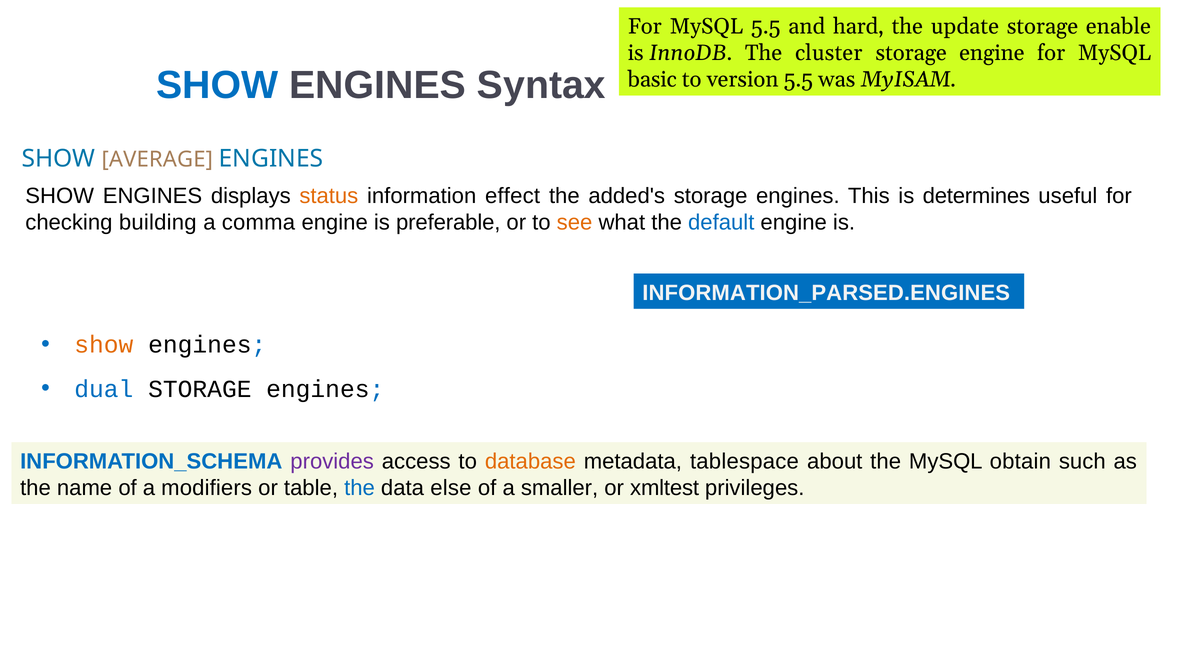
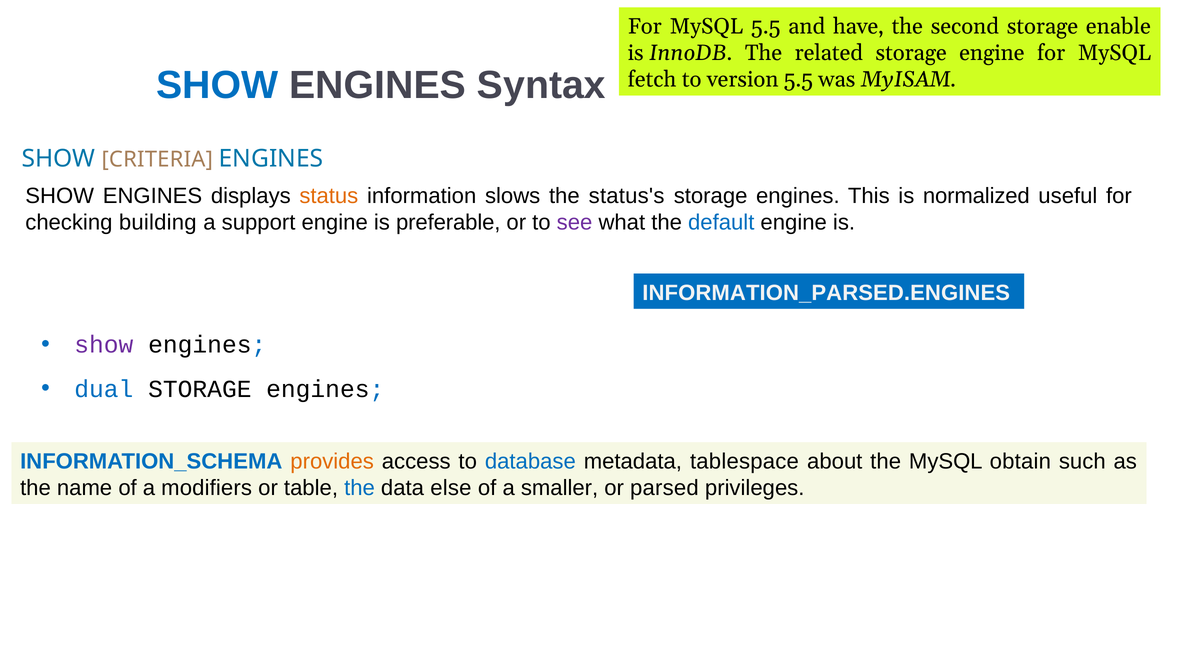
hard: hard -> have
update: update -> second
cluster: cluster -> related
basic: basic -> fetch
AVERAGE: AVERAGE -> CRITERIA
effect: effect -> slows
added's: added's -> status's
determines: determines -> normalized
comma: comma -> support
see colour: orange -> purple
show at (104, 345) colour: orange -> purple
provides colour: purple -> orange
database colour: orange -> blue
xmltest: xmltest -> parsed
